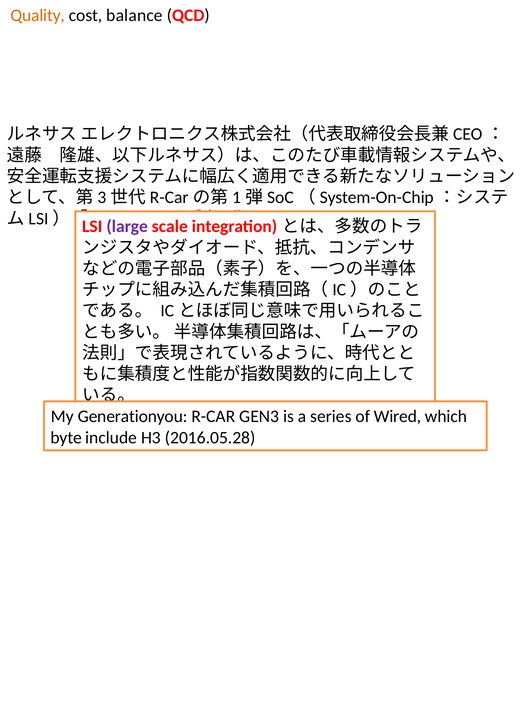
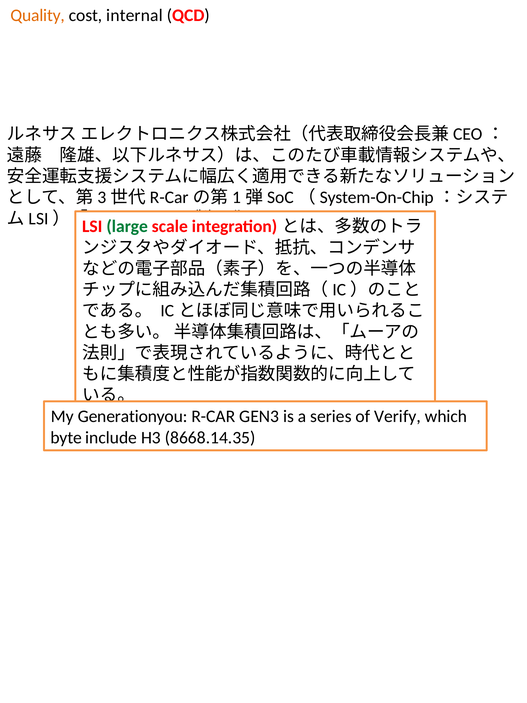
balance: balance -> internal
large colour: purple -> green
Wired: Wired -> Verify
2016.05.28: 2016.05.28 -> 8668.14.35
